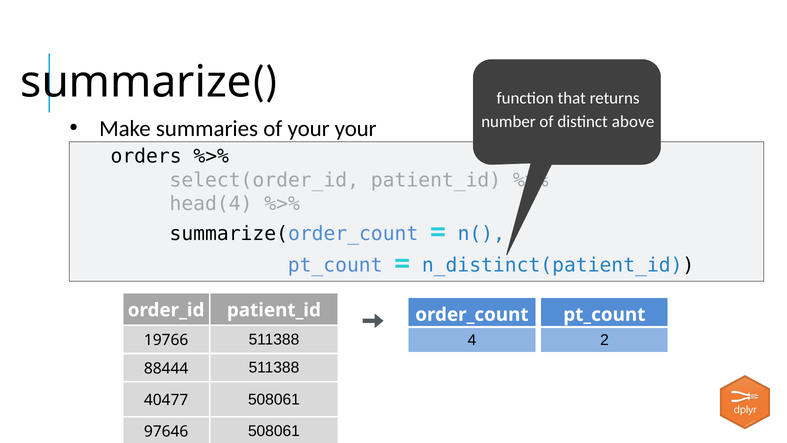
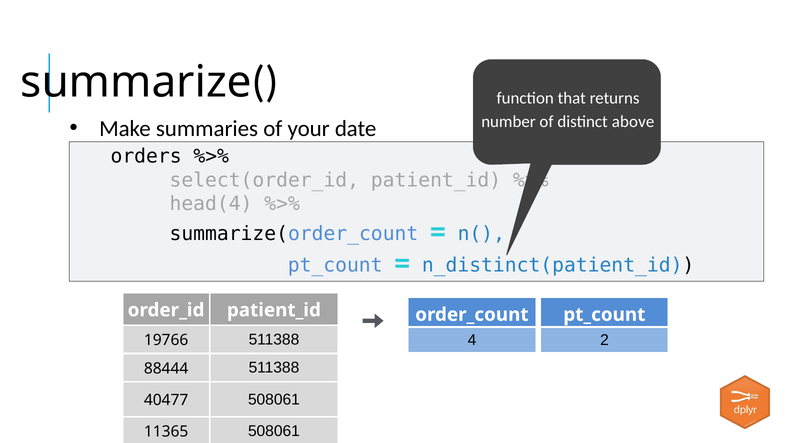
your your: your -> date
97646: 97646 -> 11365
